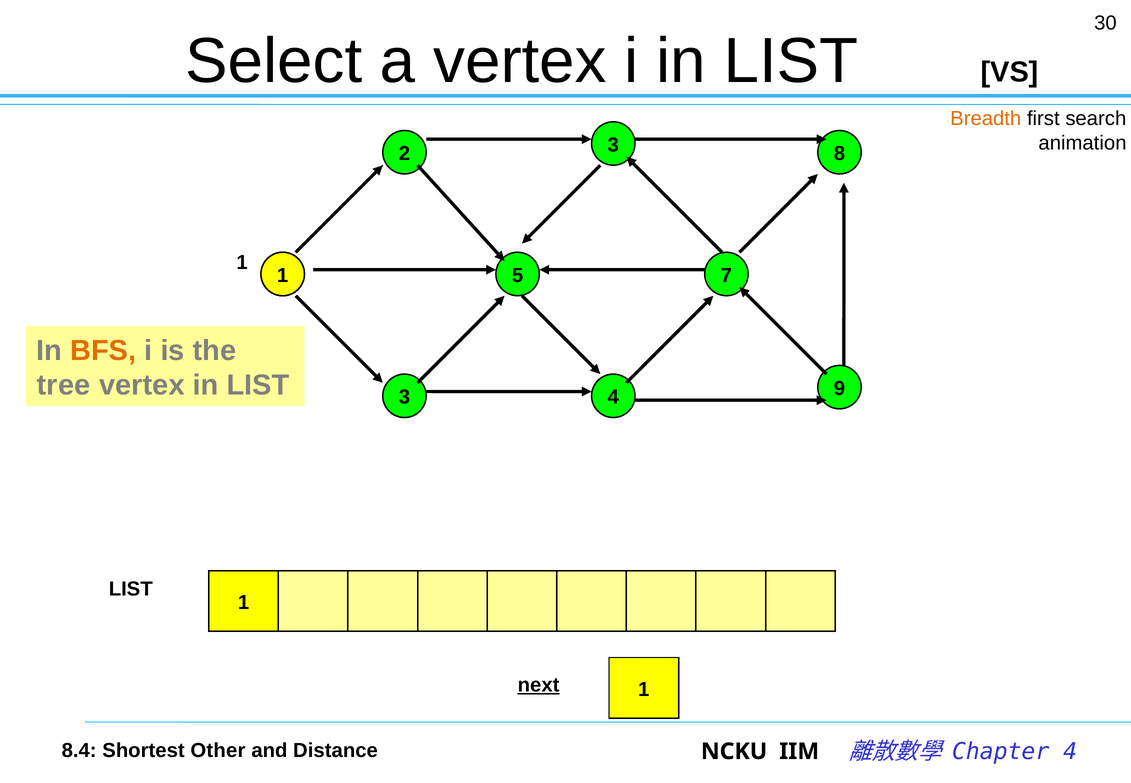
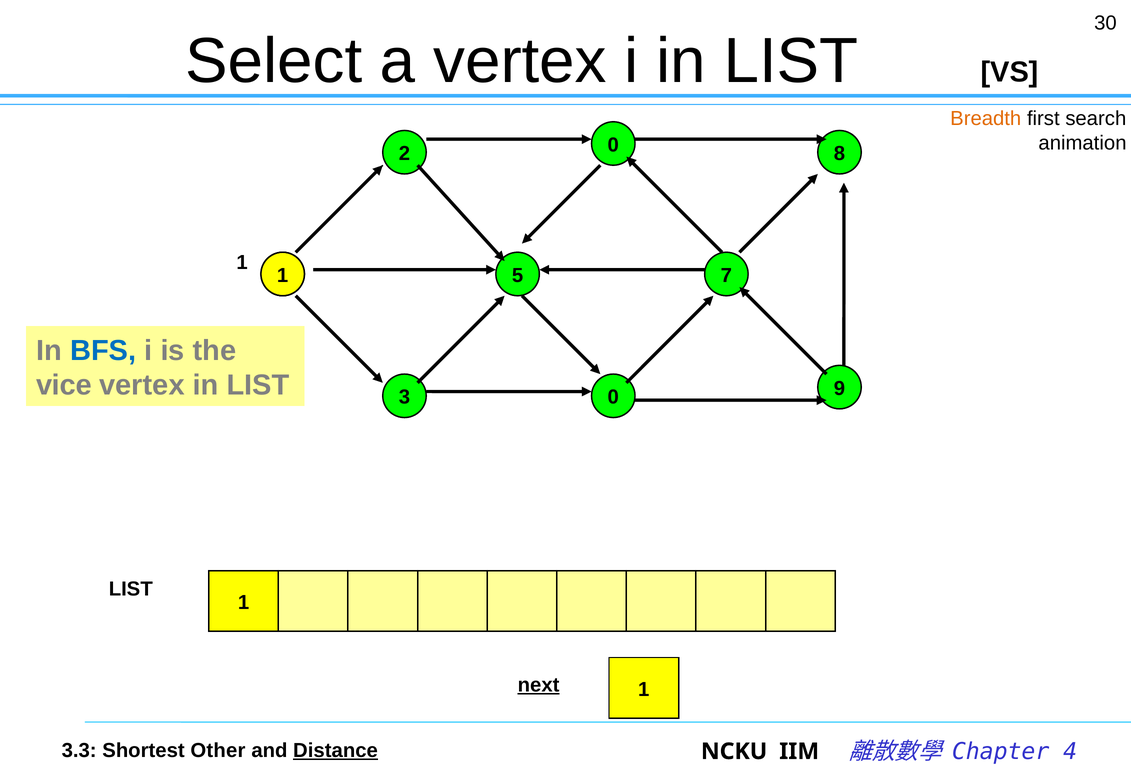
2 3: 3 -> 0
BFS colour: orange -> blue
tree: tree -> vice
3 4: 4 -> 0
8.4: 8.4 -> 3.3
Distance underline: none -> present
